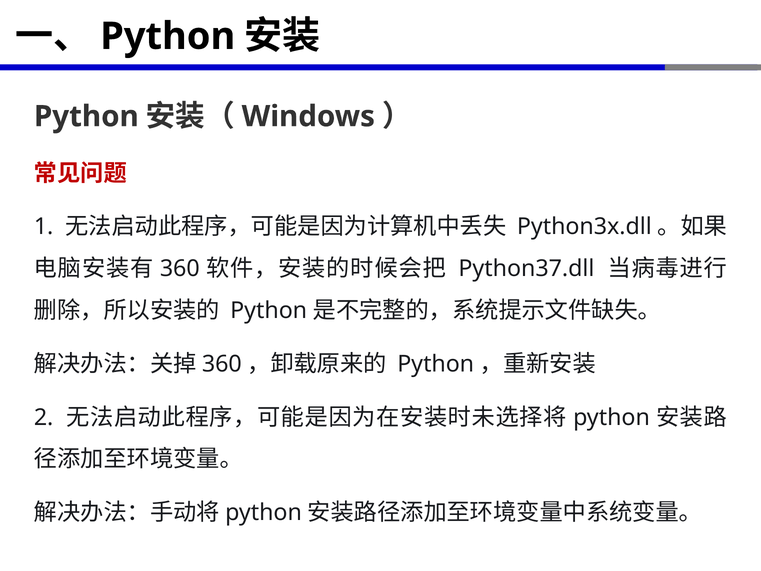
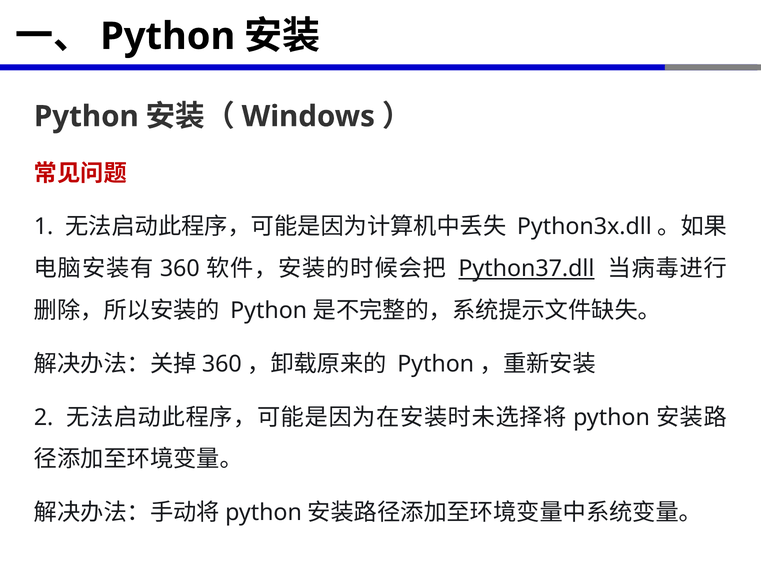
Python37.dll underline: none -> present
